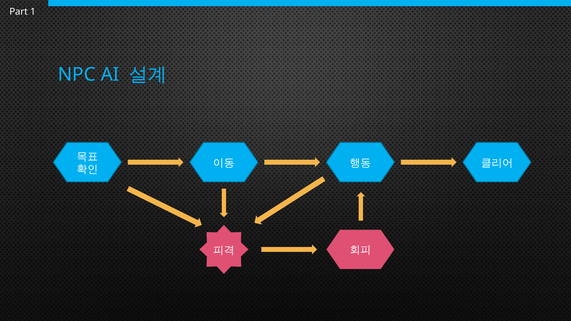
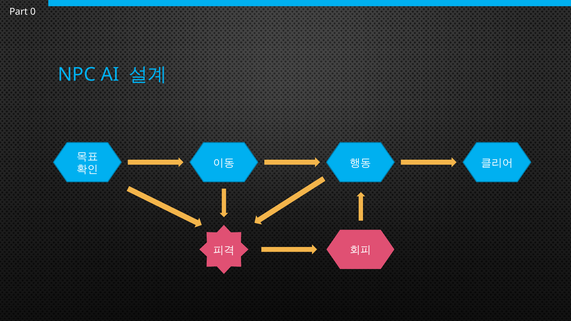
1: 1 -> 0
